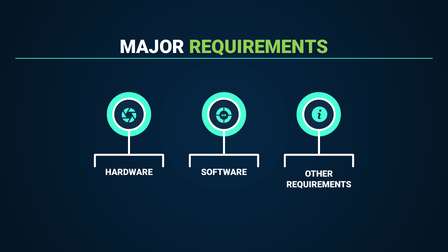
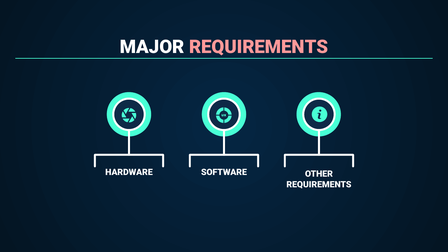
REQUIREMENTS at (259, 47) colour: light green -> pink
